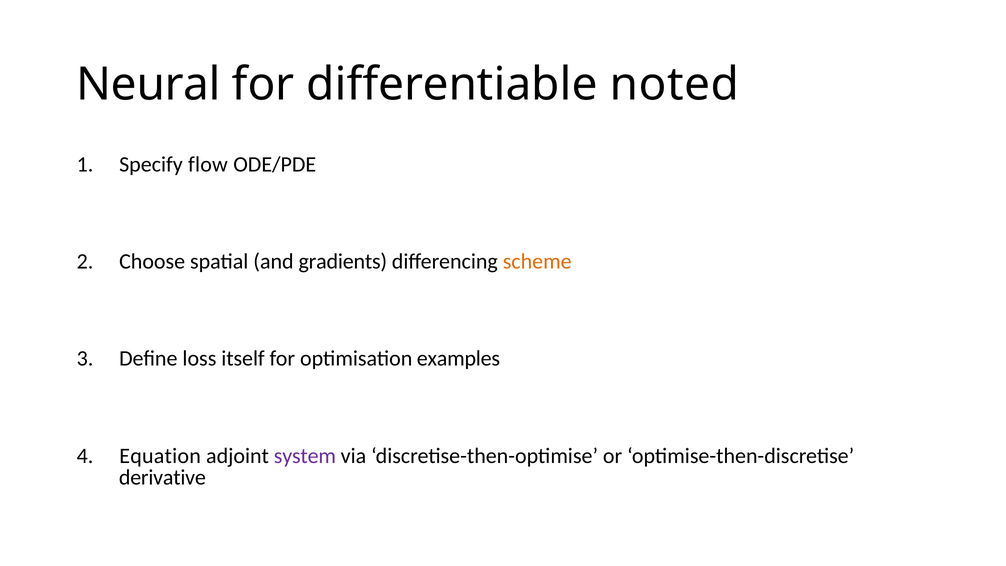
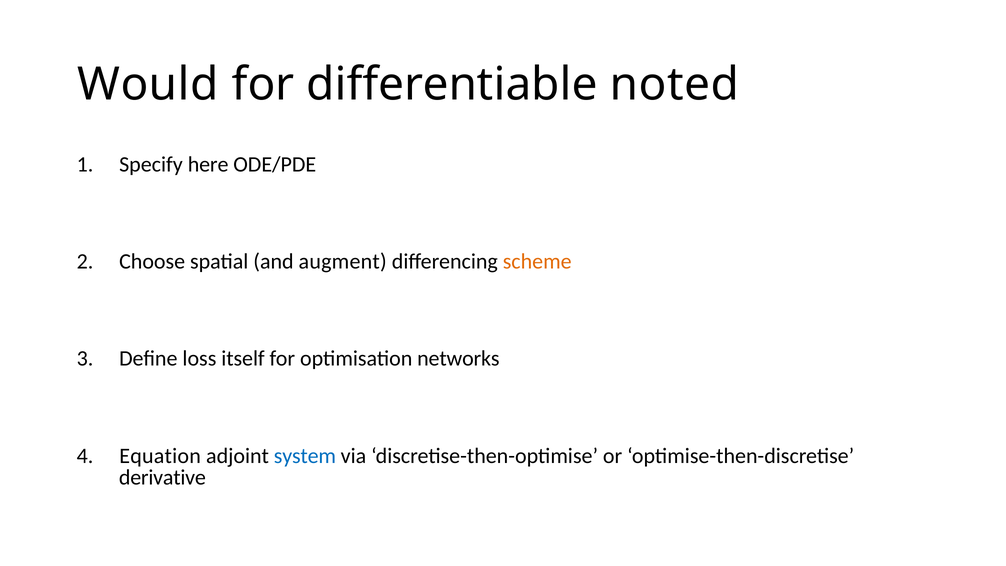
Neural: Neural -> Would
flow: flow -> here
gradients: gradients -> augment
examples: examples -> networks
system colour: purple -> blue
